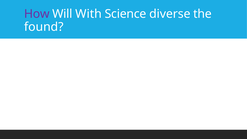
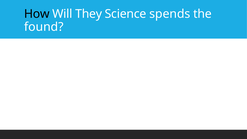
How colour: purple -> black
With: With -> They
diverse: diverse -> spends
